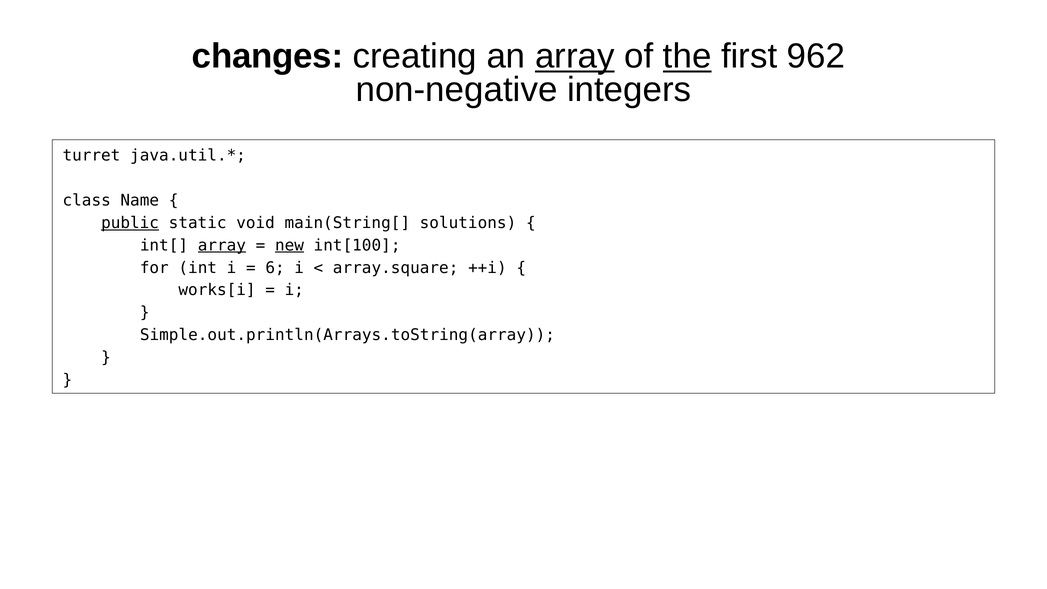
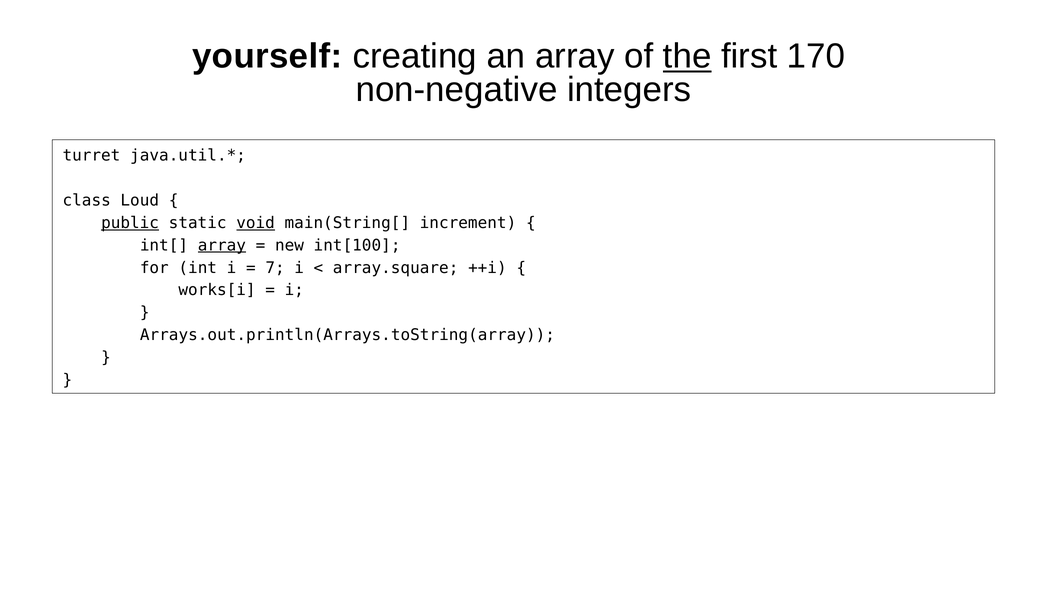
changes: changes -> yourself
array at (575, 56) underline: present -> none
962: 962 -> 170
Name: Name -> Loud
void underline: none -> present
solutions: solutions -> increment
new underline: present -> none
6: 6 -> 7
Simple.out.println(Arrays.toString(array: Simple.out.println(Arrays.toString(array -> Arrays.out.println(Arrays.toString(array
